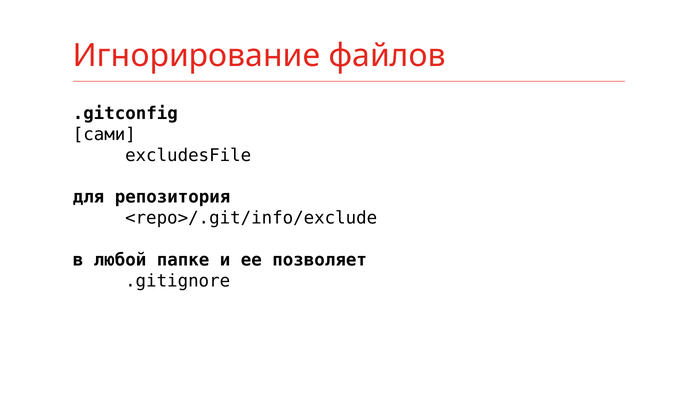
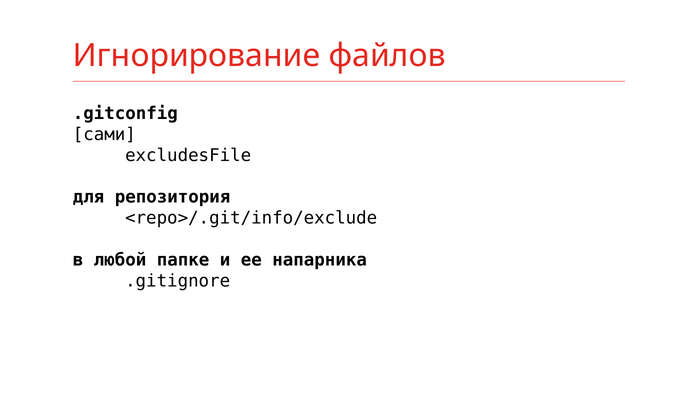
позволяет: позволяет -> напарника
